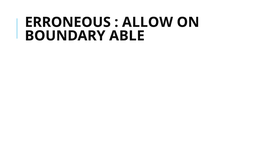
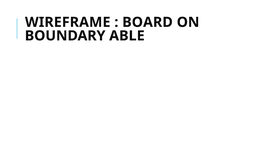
ERRONEOUS: ERRONEOUS -> WIREFRAME
ALLOW: ALLOW -> BOARD
